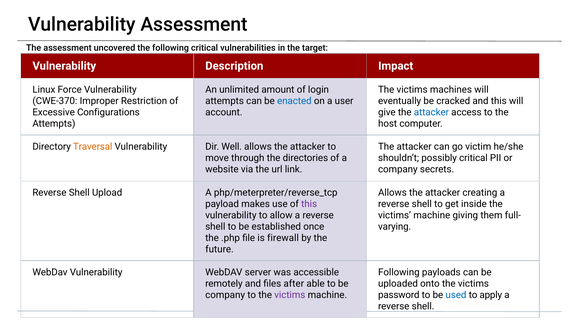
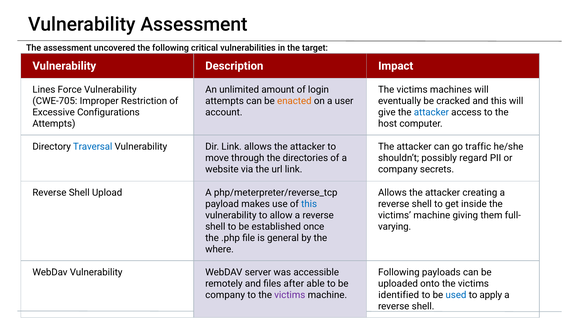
Linux: Linux -> Lines
CWE-370: CWE-370 -> CWE-705
enacted colour: blue -> orange
Traversal colour: orange -> blue
Dir Well: Well -> Link
victim: victim -> traffic
possibly critical: critical -> regard
this at (309, 204) colour: purple -> blue
firewall: firewall -> general
future: future -> where
password: password -> identified
